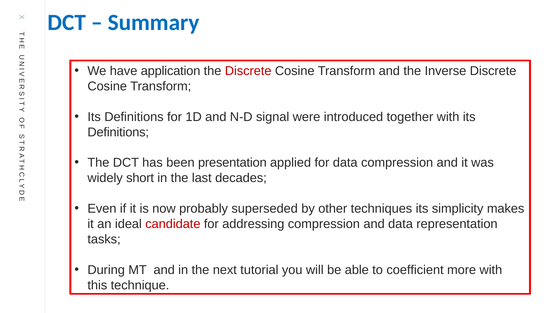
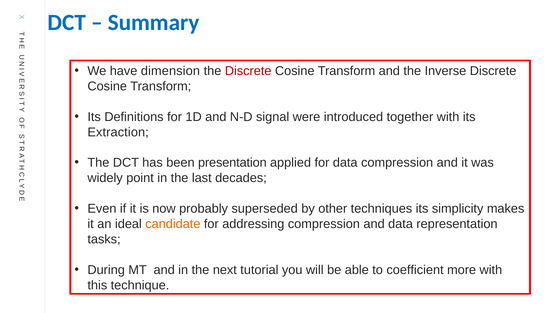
application: application -> dimension
Definitions at (118, 132): Definitions -> Extraction
short: short -> point
candidate colour: red -> orange
